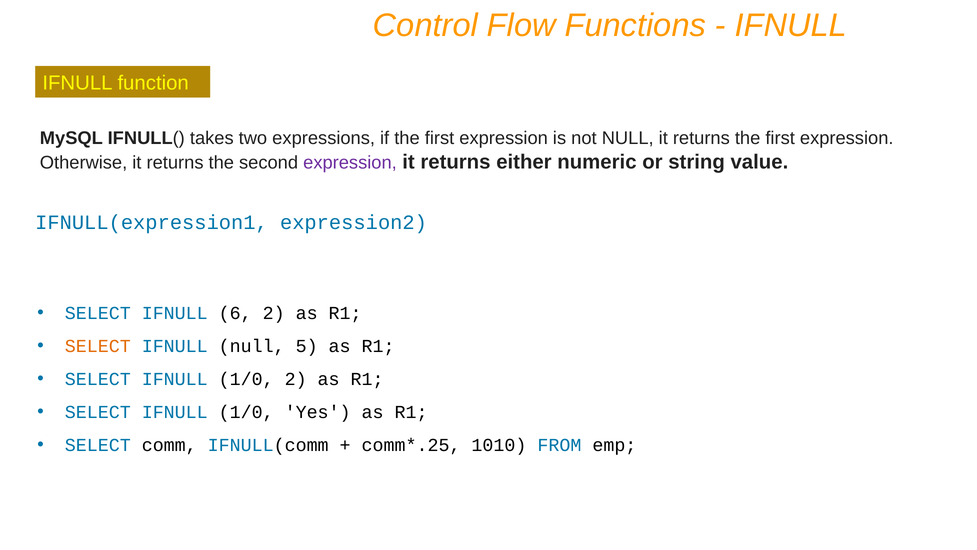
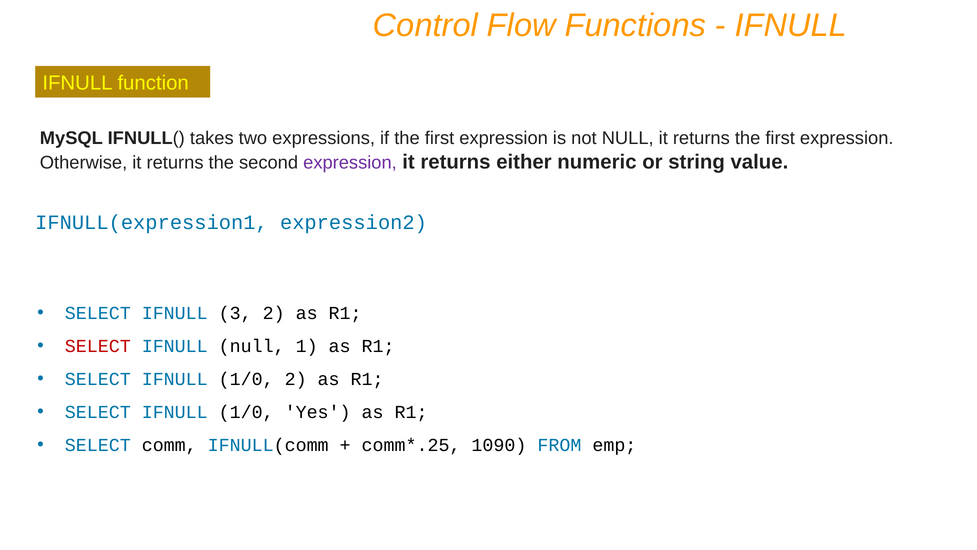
6: 6 -> 3
SELECT at (98, 346) colour: orange -> red
5: 5 -> 1
1010: 1010 -> 1090
